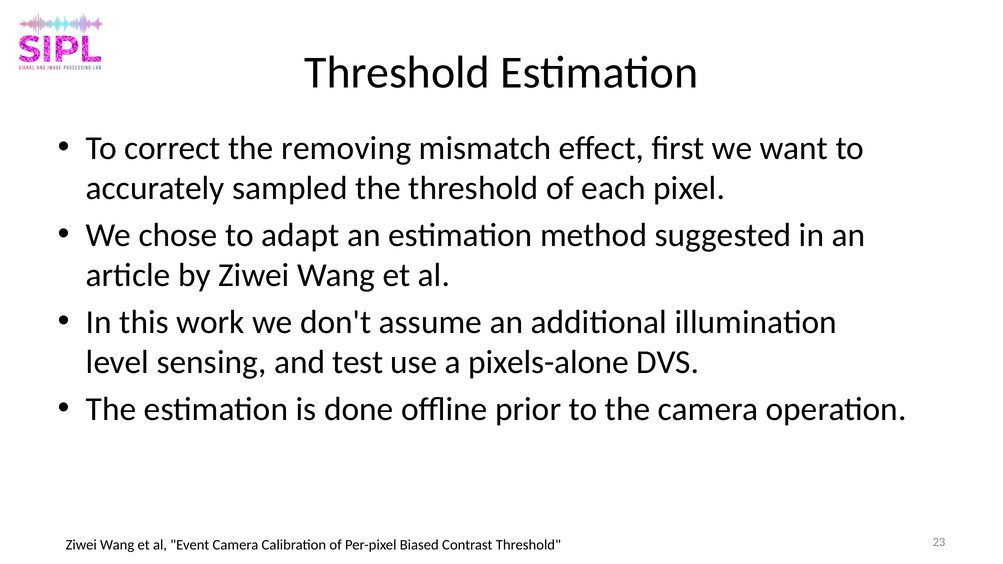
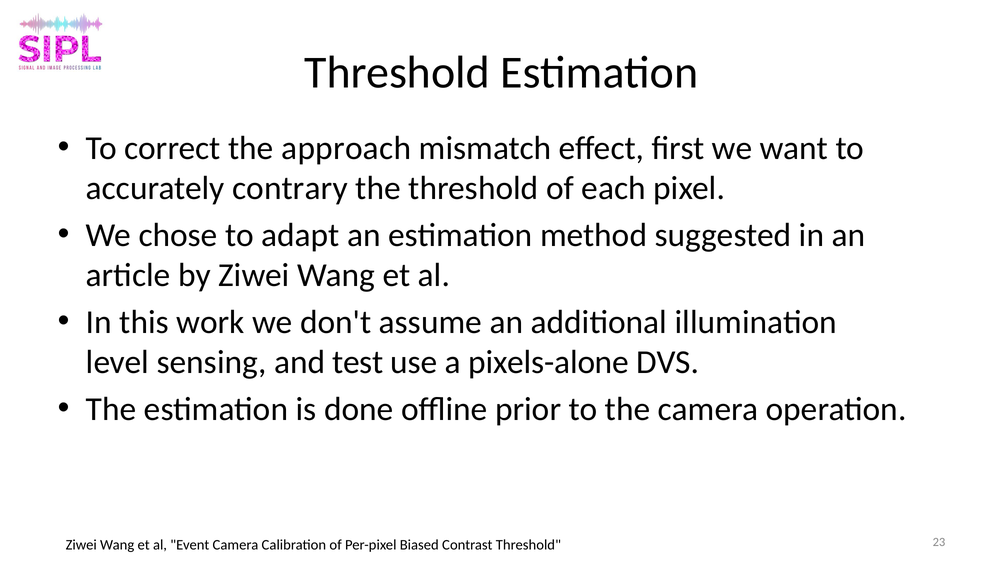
removing: removing -> approach
sampled: sampled -> contrary
